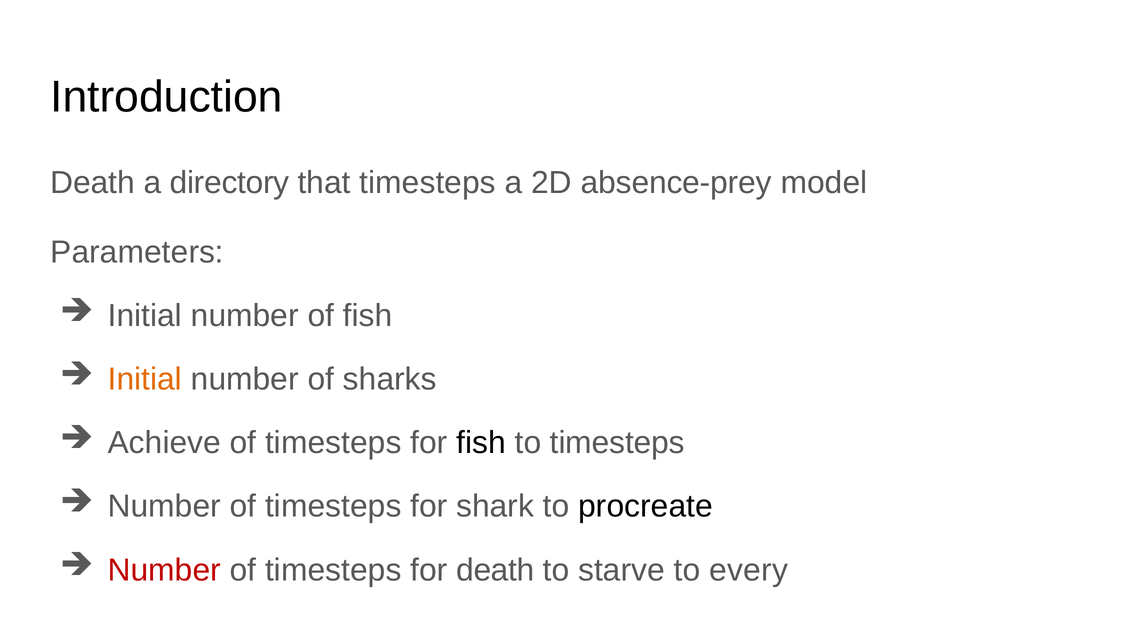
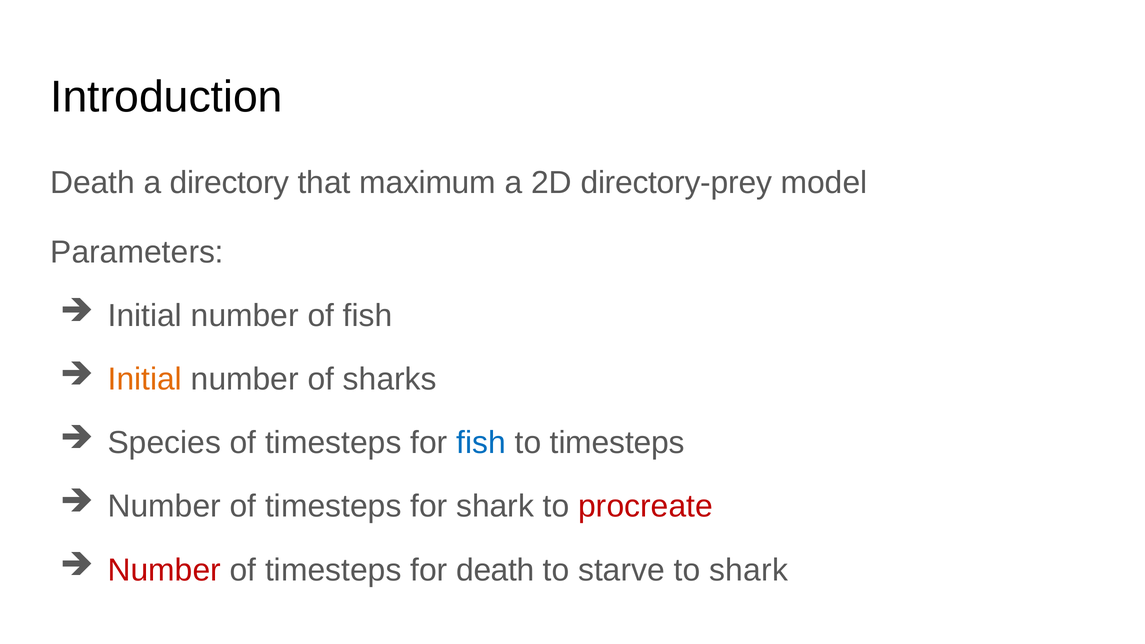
that timesteps: timesteps -> maximum
absence-prey: absence-prey -> directory-prey
Achieve: Achieve -> Species
fish at (481, 443) colour: black -> blue
procreate colour: black -> red
to every: every -> shark
